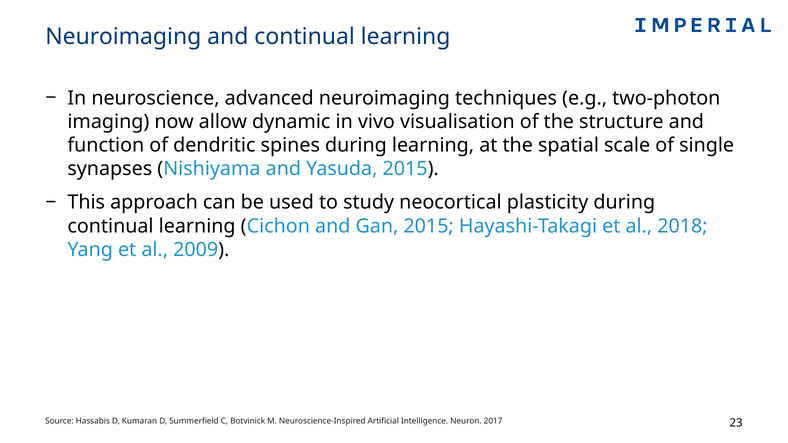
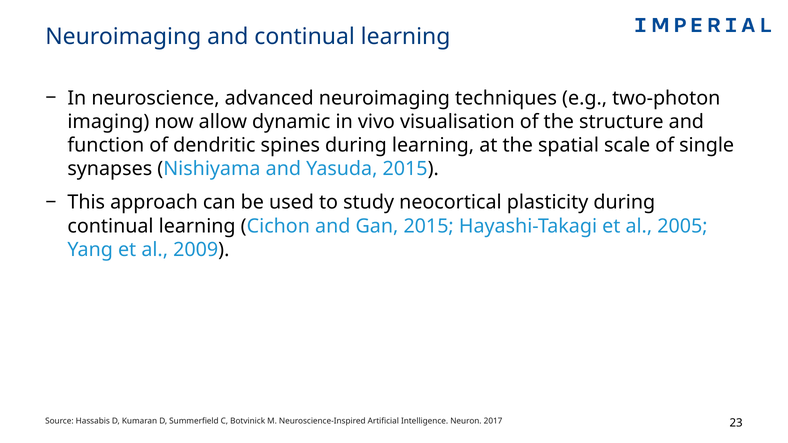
2018: 2018 -> 2005
